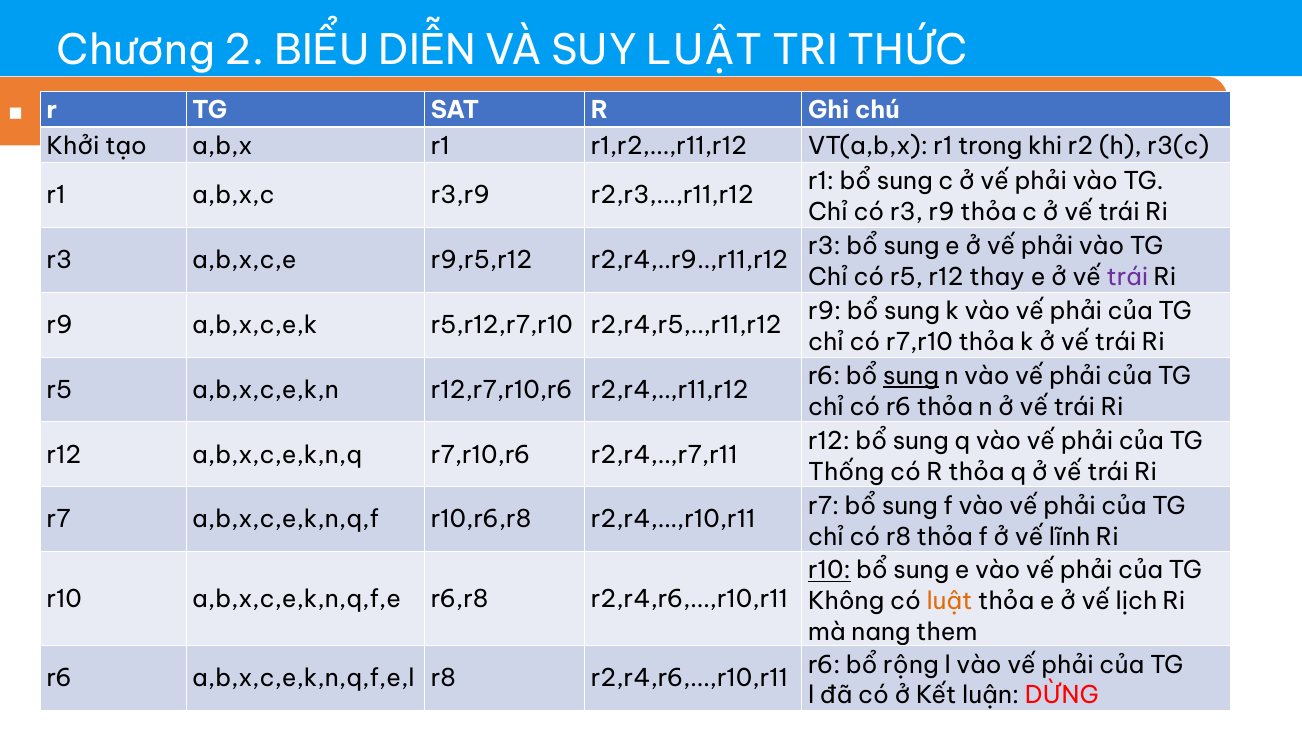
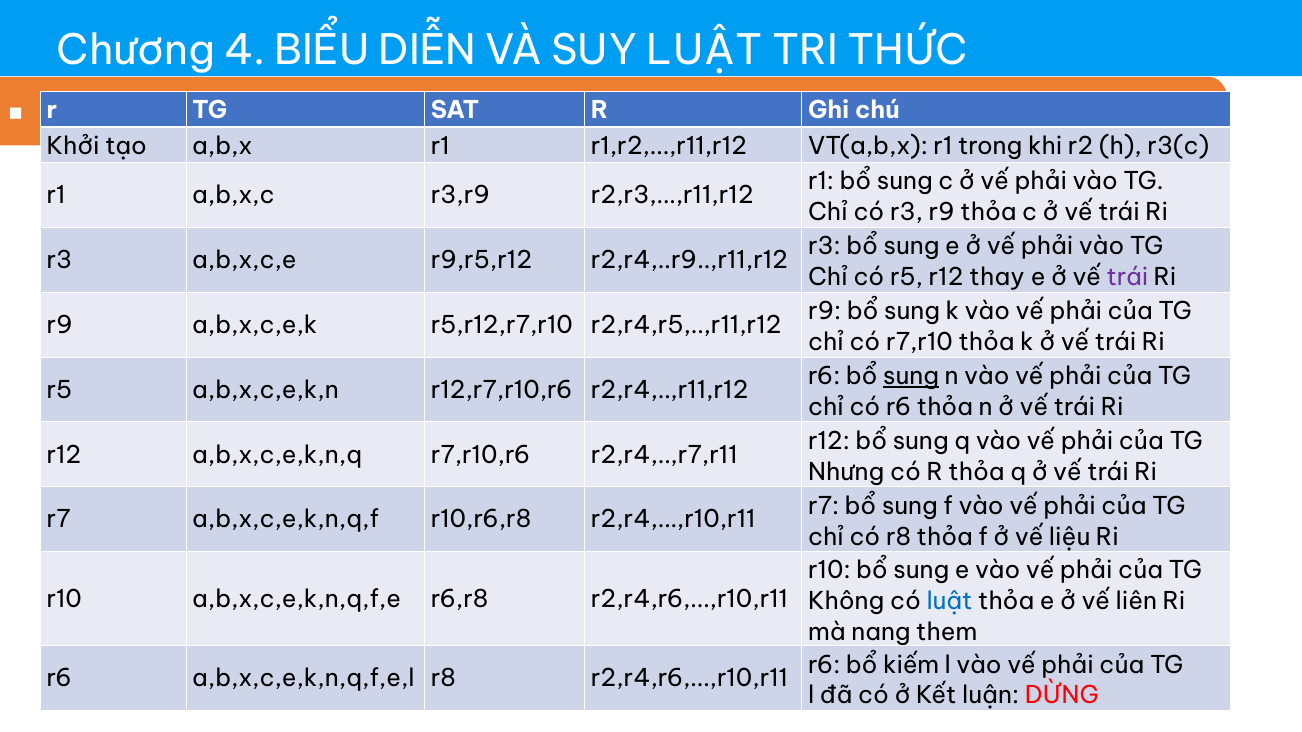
2: 2 -> 4
Thống: Thống -> Nhưng
lĩnh: lĩnh -> liệu
r10 at (829, 571) underline: present -> none
luật at (950, 602) colour: orange -> blue
lịch: lịch -> liên
rộng: rộng -> kiếm
